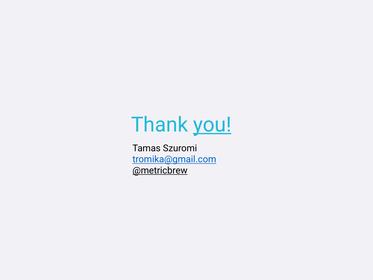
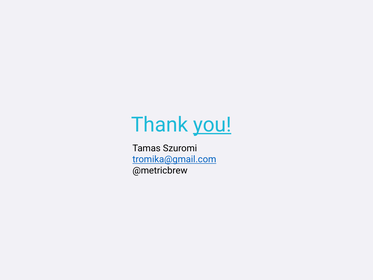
@metricbrew underline: present -> none
